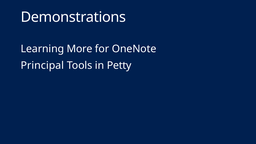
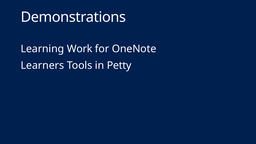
More: More -> Work
Principal: Principal -> Learners
